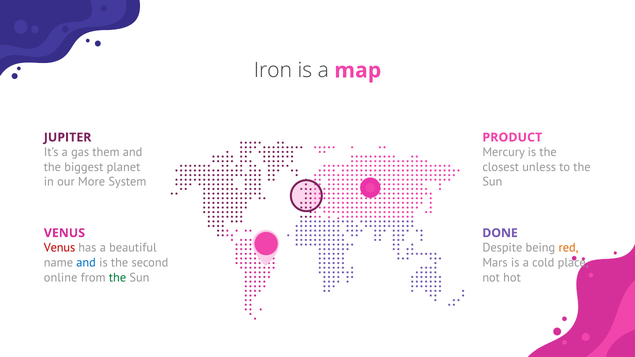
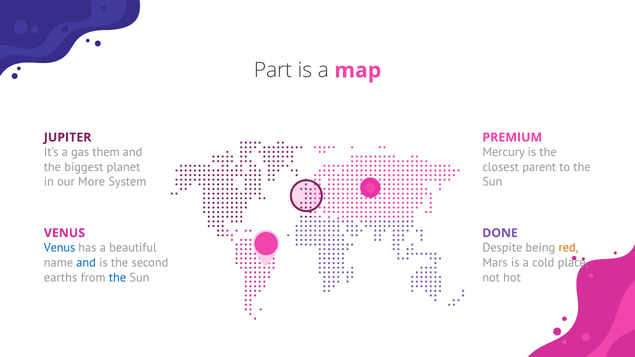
Iron: Iron -> Part
PRODUCT: PRODUCT -> PREMIUM
unless: unless -> parent
Venus at (60, 248) colour: red -> blue
online: online -> earths
the at (118, 278) colour: green -> blue
